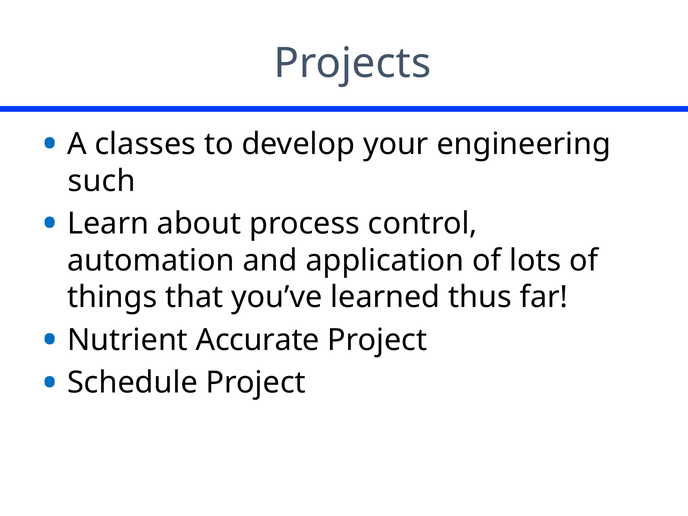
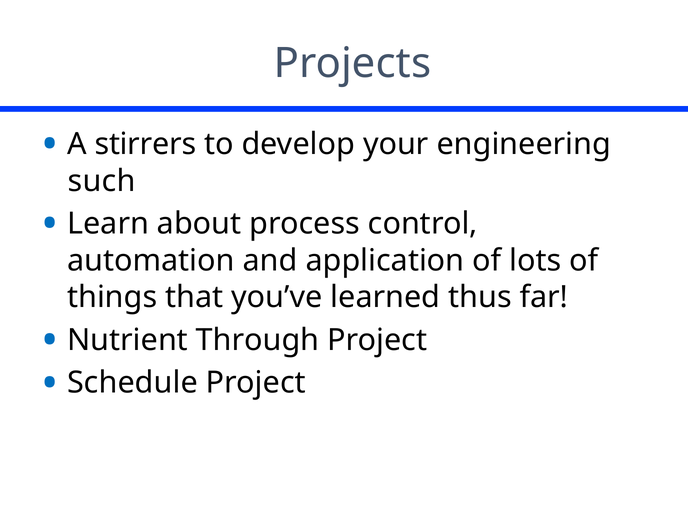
classes: classes -> stirrers
Accurate: Accurate -> Through
